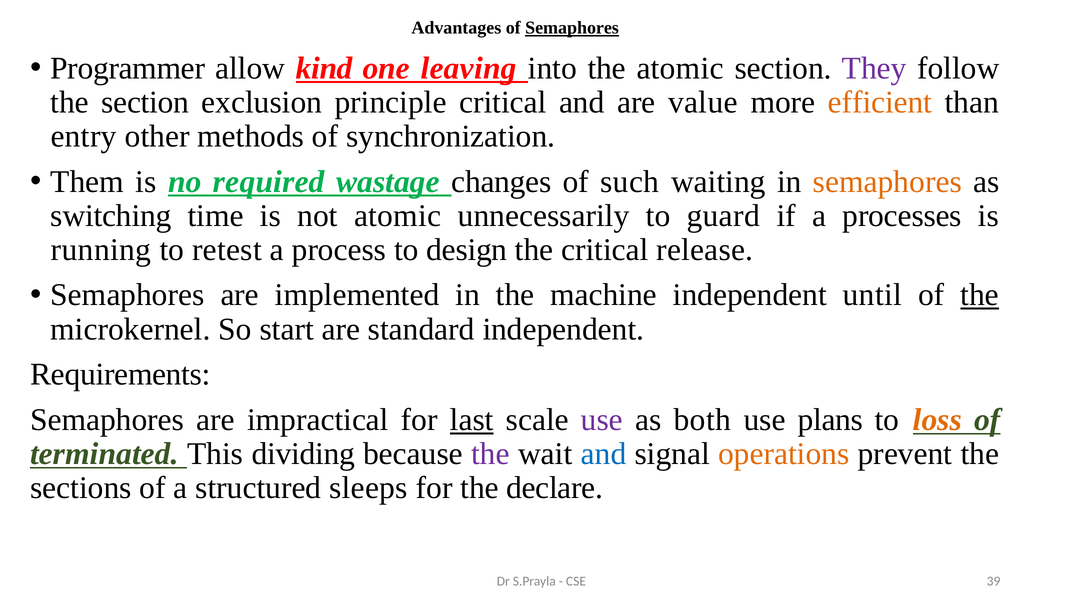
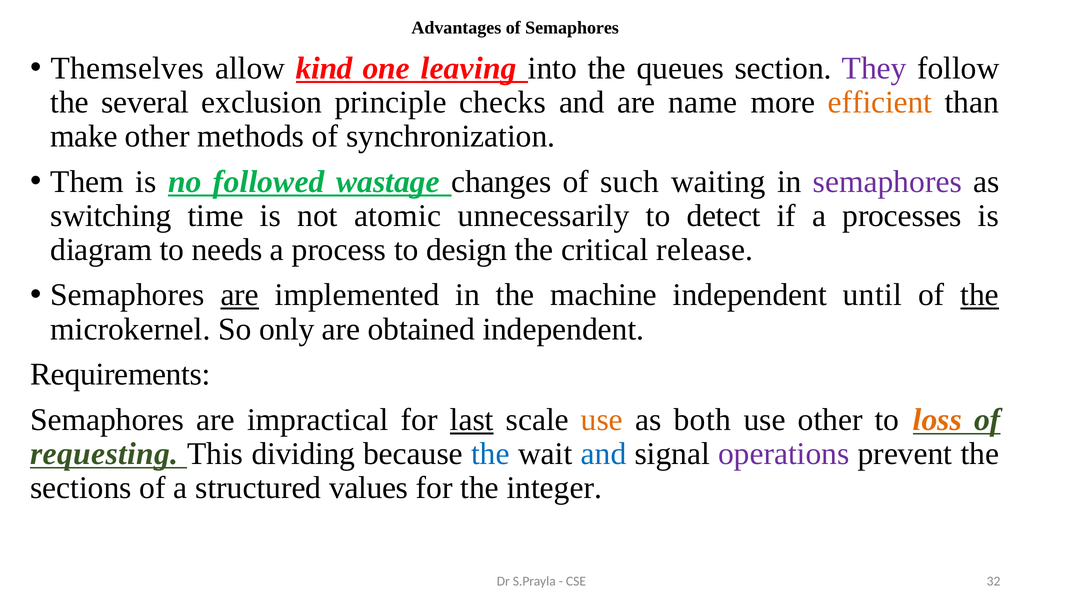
Semaphores at (572, 28) underline: present -> none
Programmer: Programmer -> Themselves
the atomic: atomic -> queues
the section: section -> several
principle critical: critical -> checks
value: value -> name
entry: entry -> make
required: required -> followed
semaphores at (887, 182) colour: orange -> purple
guard: guard -> detect
running: running -> diagram
retest: retest -> needs
are at (240, 295) underline: none -> present
start: start -> only
standard: standard -> obtained
use at (602, 420) colour: purple -> orange
use plans: plans -> other
terminated: terminated -> requesting
the at (491, 454) colour: purple -> blue
operations colour: orange -> purple
sleeps: sleeps -> values
declare: declare -> integer
39: 39 -> 32
